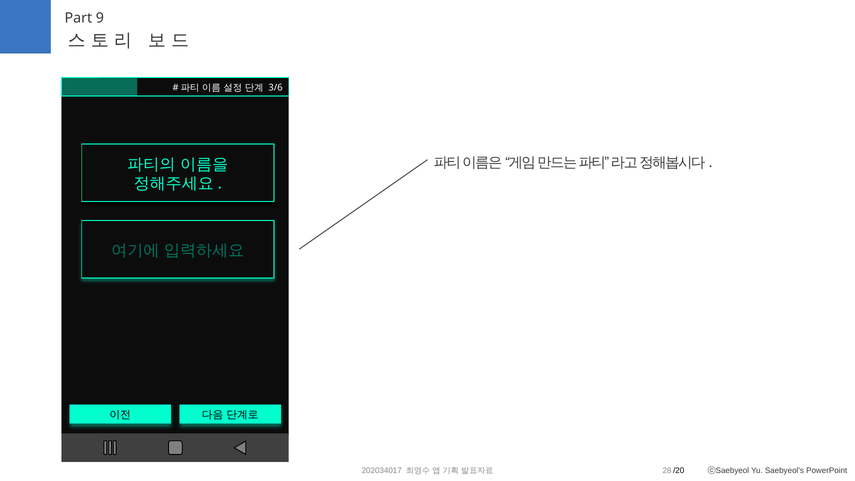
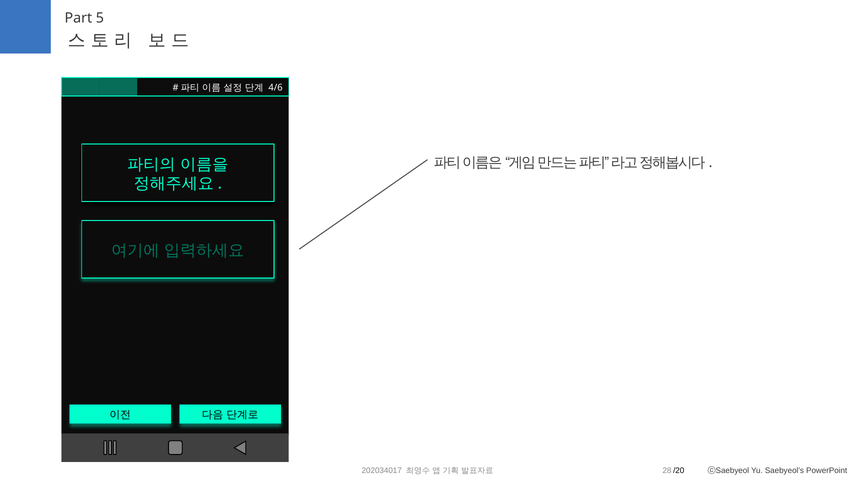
9: 9 -> 5
3/6: 3/6 -> 4/6
